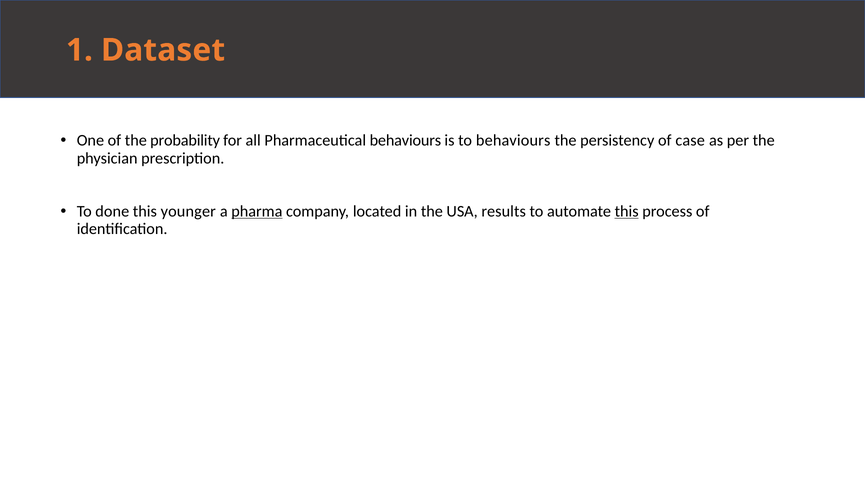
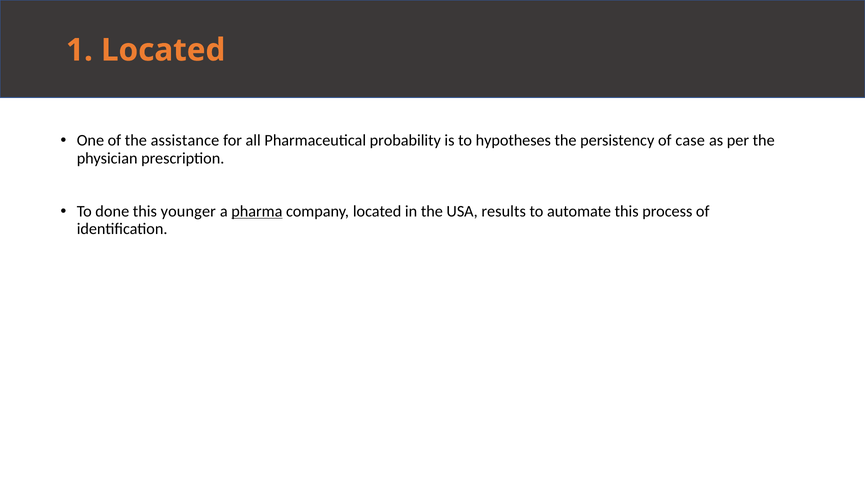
1 Dataset: Dataset -> Located
probability: probability -> assistance
Pharmaceutical behaviours: behaviours -> probability
to behaviours: behaviours -> hypotheses
this at (627, 211) underline: present -> none
